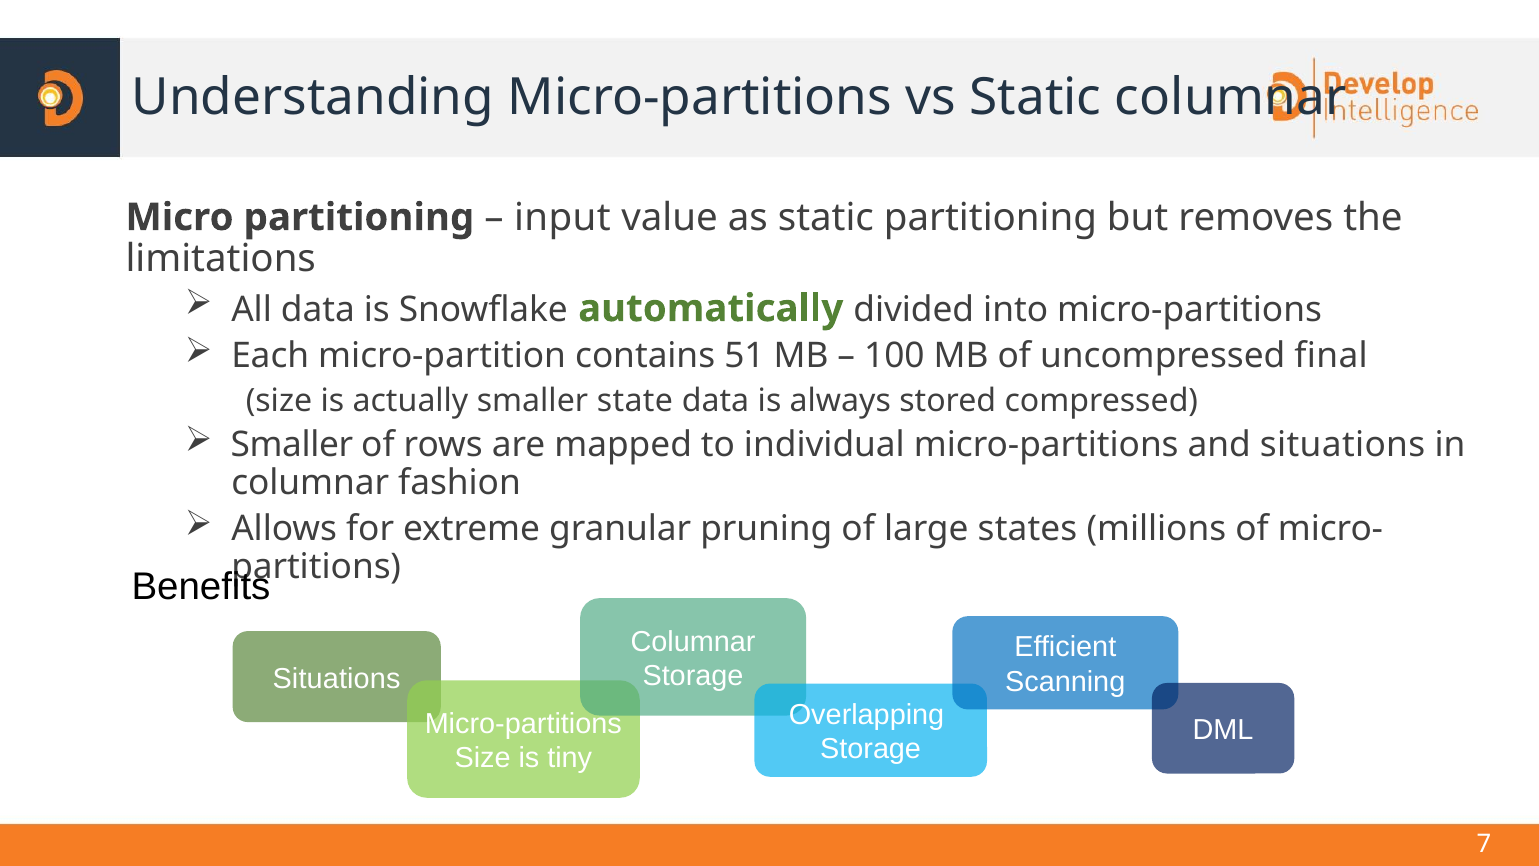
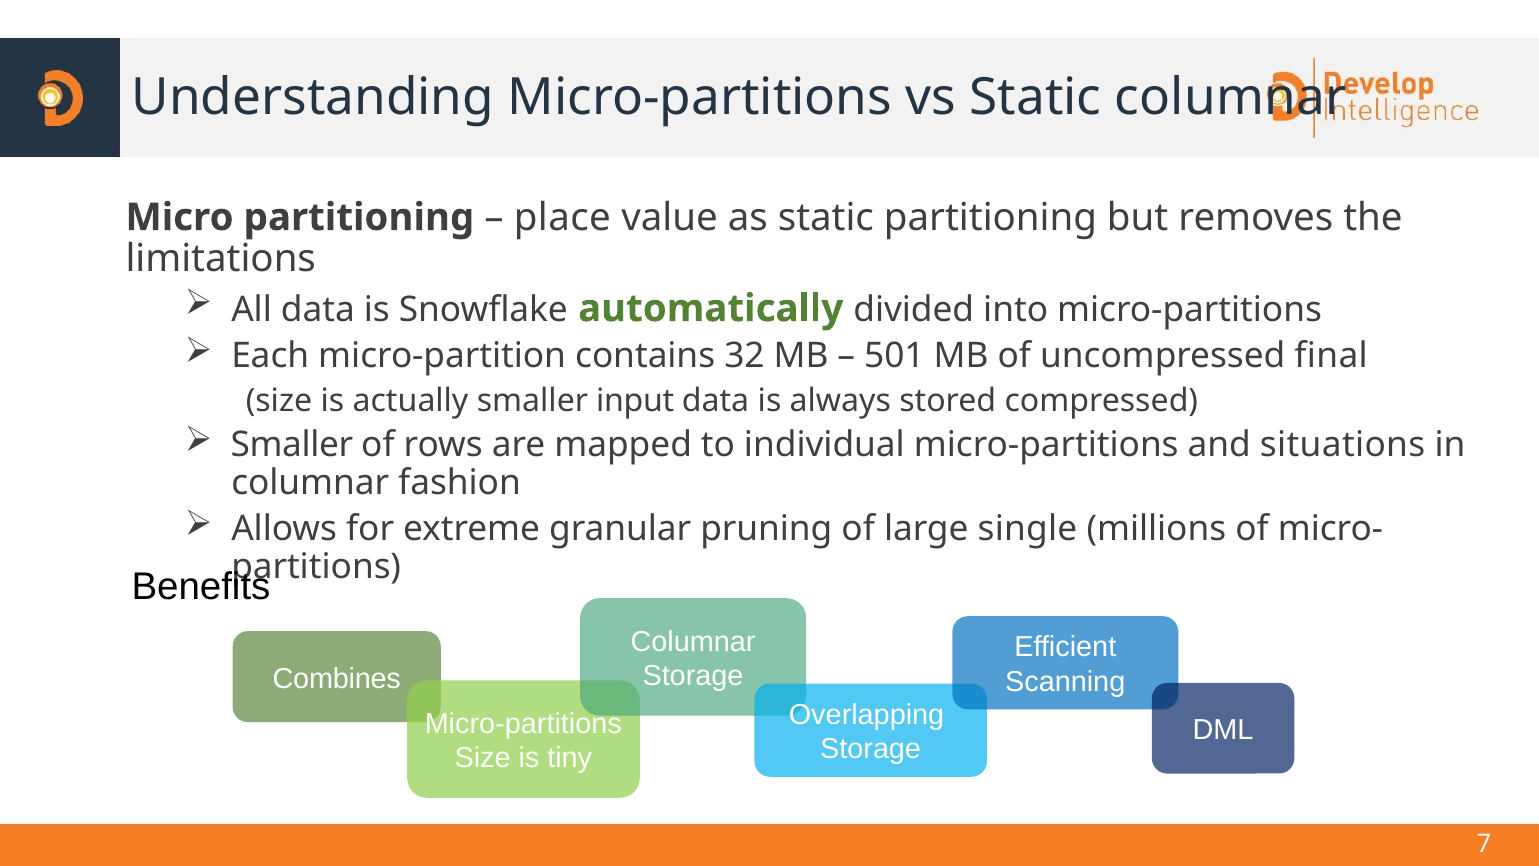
input: input -> place
51: 51 -> 32
100: 100 -> 501
state: state -> input
states: states -> single
Situations at (337, 678): Situations -> Combines
